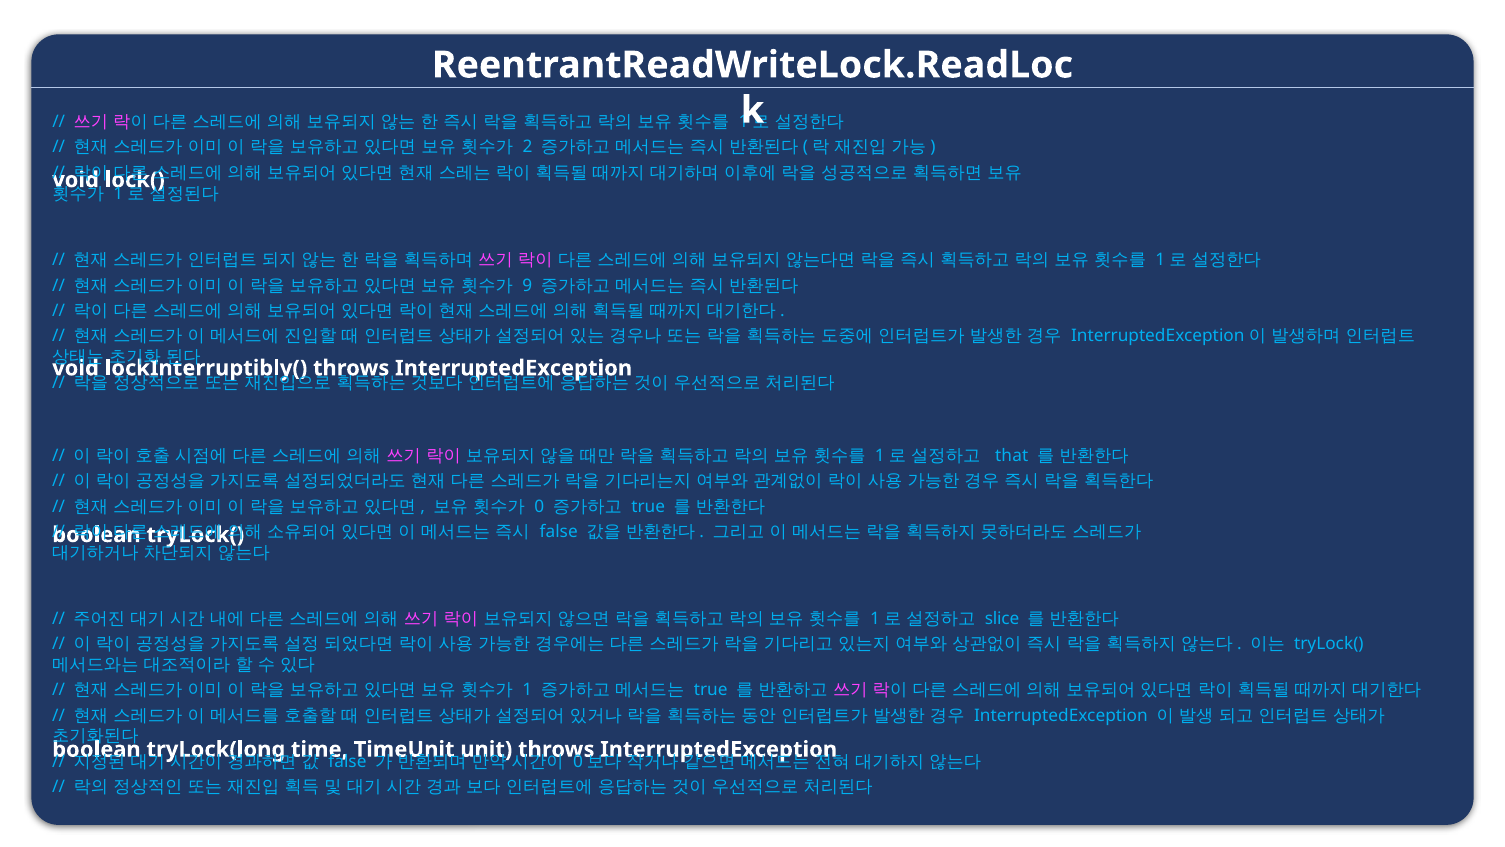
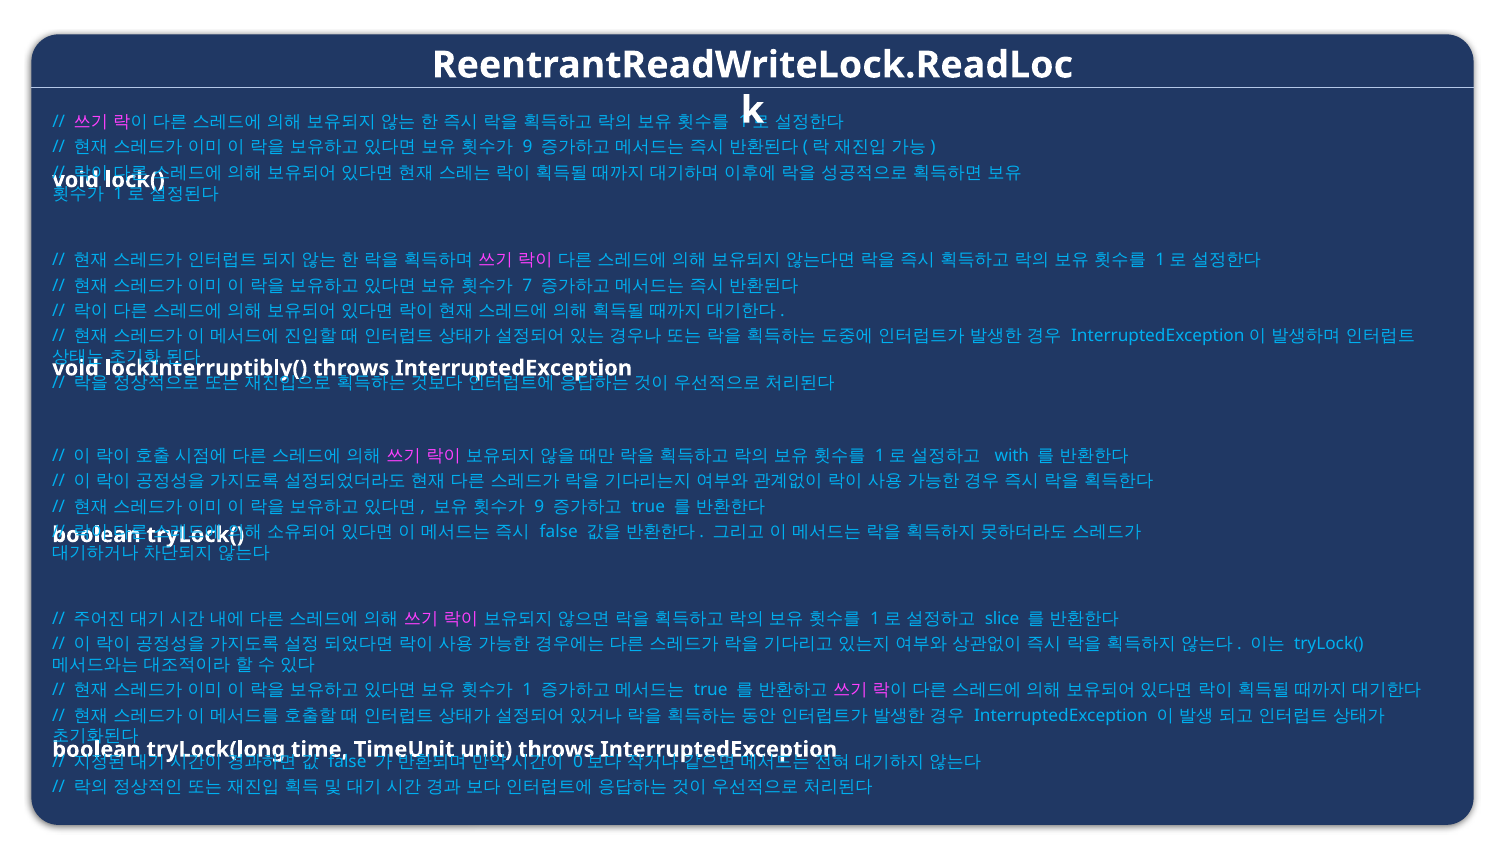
2 at (527, 147): 2 -> 9
9: 9 -> 7
that: that -> with
0 at (539, 506): 0 -> 9
